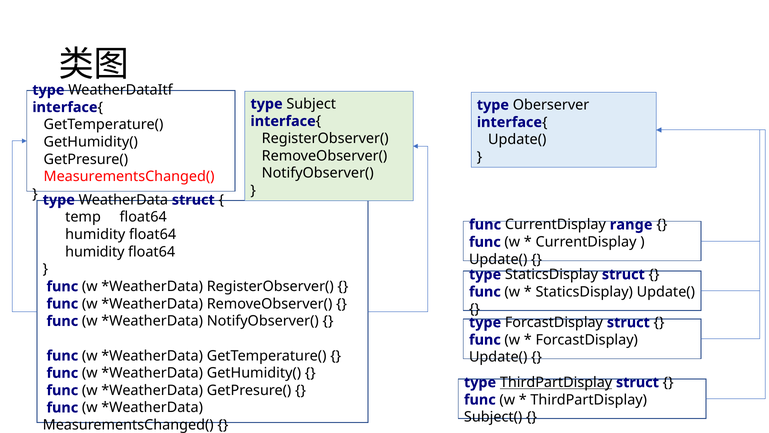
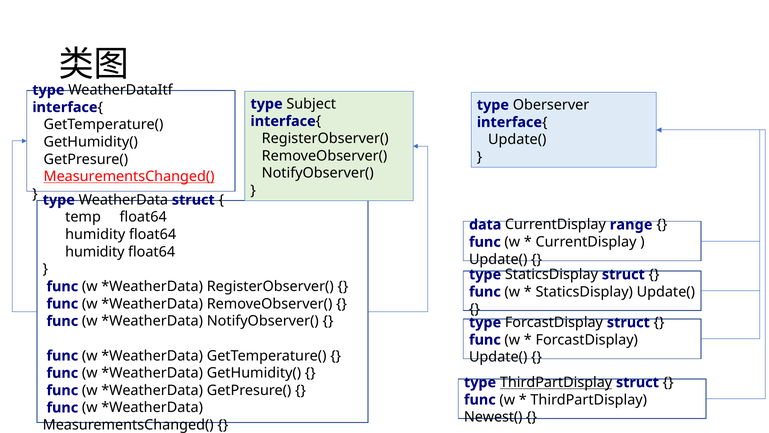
MeasurementsChanged( at (129, 176) underline: none -> present
func at (485, 224): func -> data
Subject(: Subject( -> Newest(
